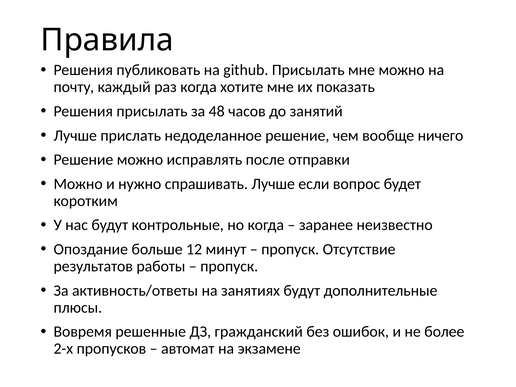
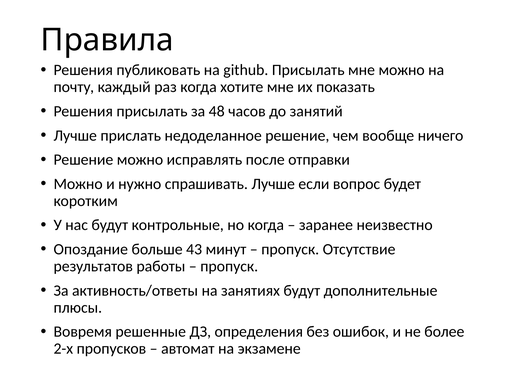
12: 12 -> 43
гражданский: гражданский -> определения
